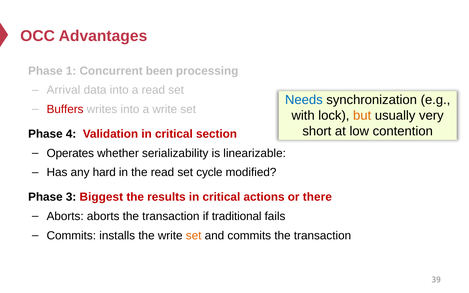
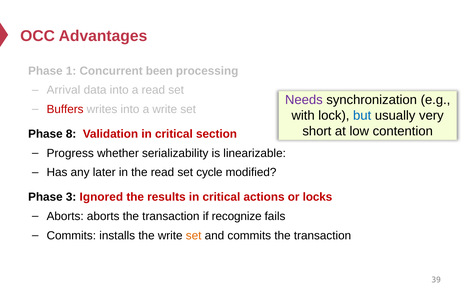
Needs colour: blue -> purple
but colour: orange -> blue
4: 4 -> 8
Operates: Operates -> Progress
hard: hard -> later
Biggest: Biggest -> Ignored
there: there -> locks
traditional: traditional -> recognize
